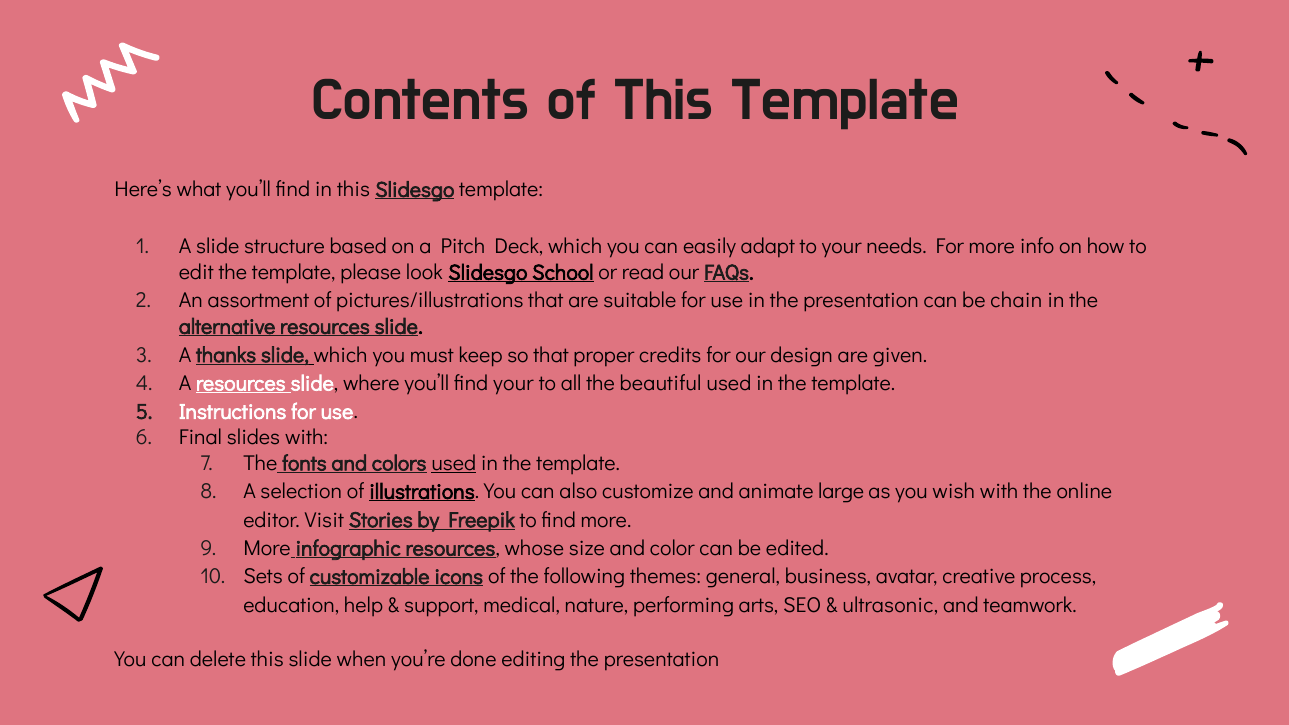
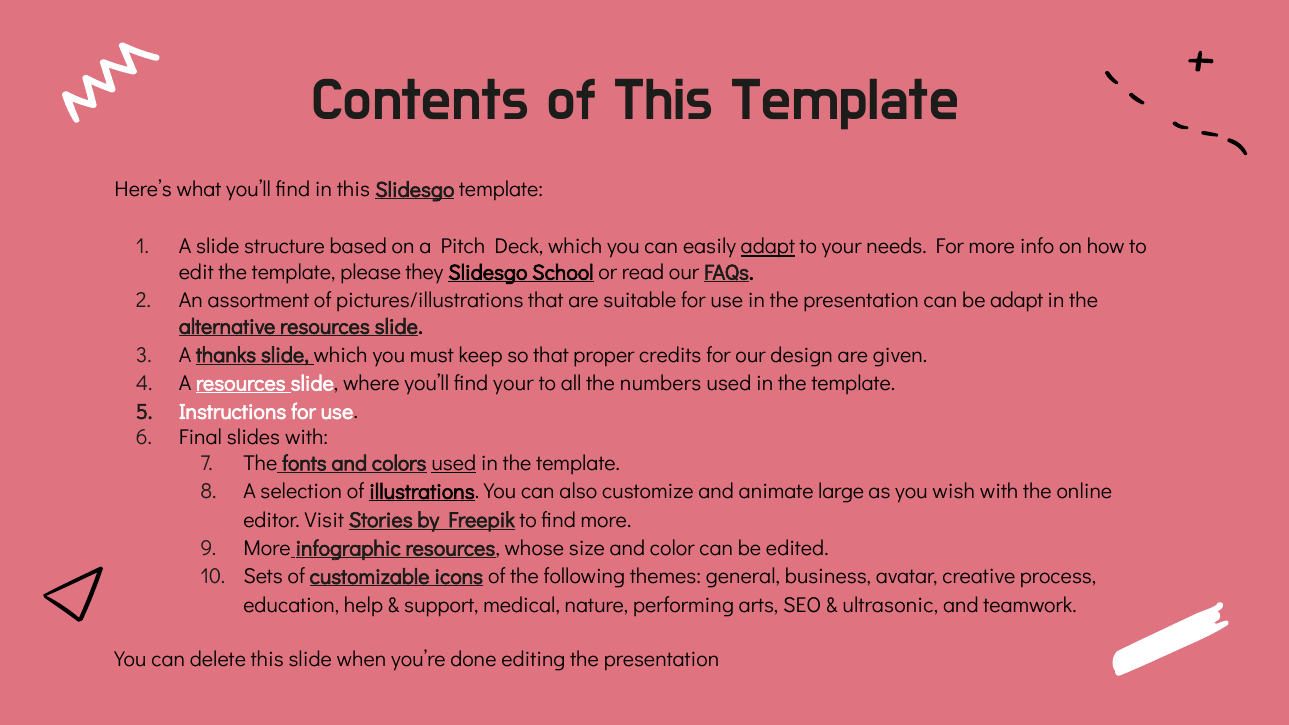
adapt at (768, 247) underline: none -> present
look: look -> they
be chain: chain -> adapt
beautiful: beautiful -> numbers
